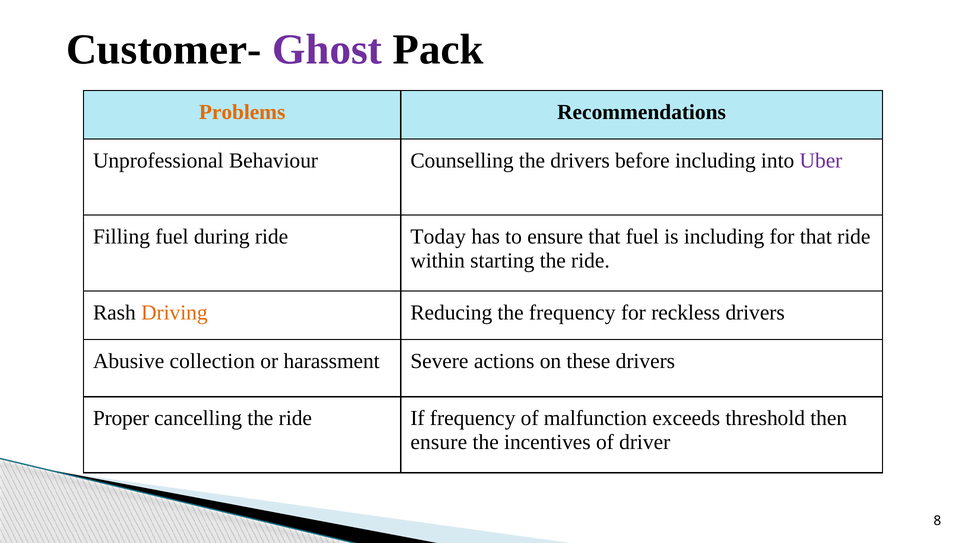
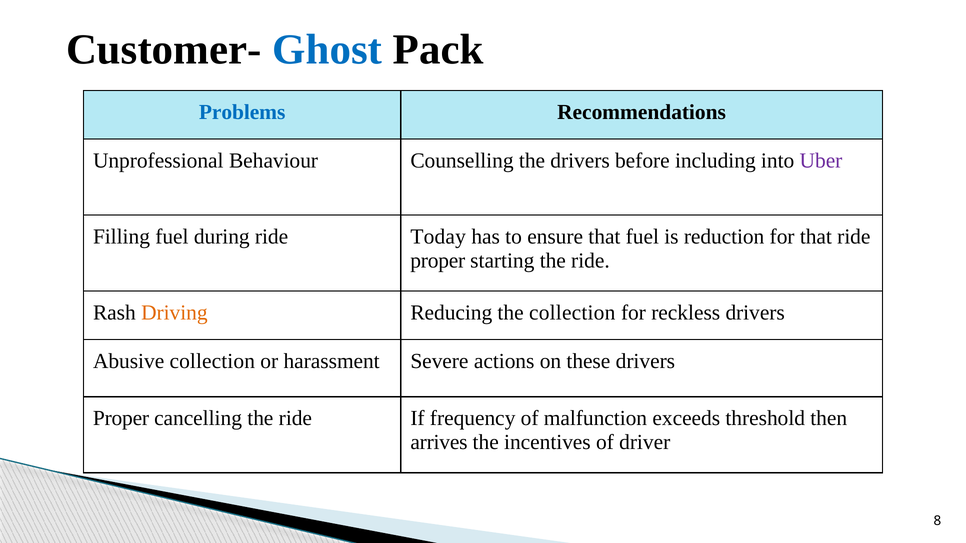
Ghost colour: purple -> blue
Problems colour: orange -> blue
is including: including -> reduction
within at (438, 261): within -> proper
the frequency: frequency -> collection
ensure at (439, 443): ensure -> arrives
